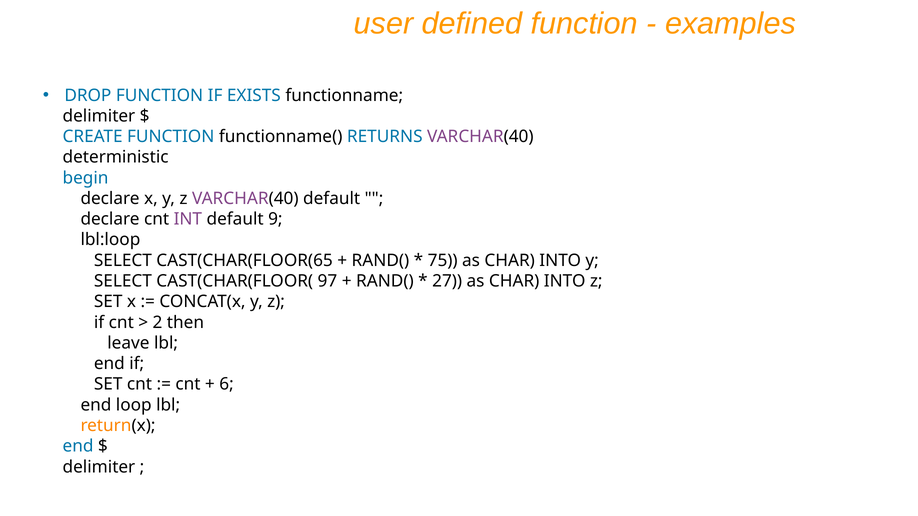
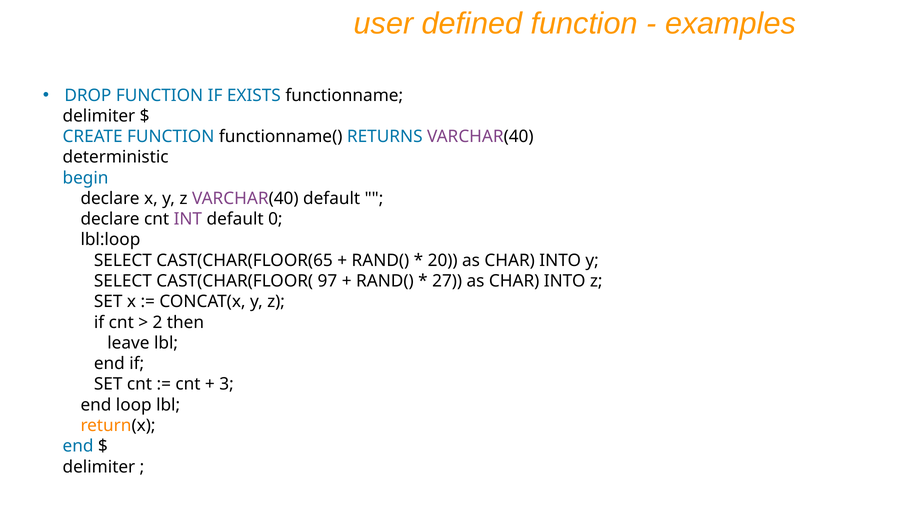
9: 9 -> 0
75: 75 -> 20
6: 6 -> 3
